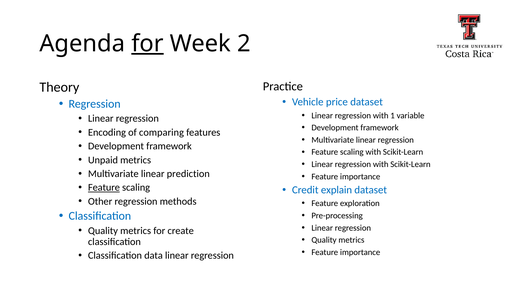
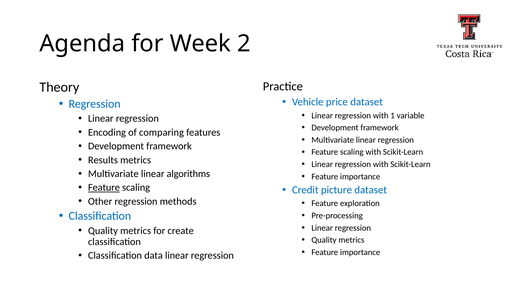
for at (148, 44) underline: present -> none
Unpaid: Unpaid -> Results
prediction: prediction -> algorithms
explain: explain -> picture
